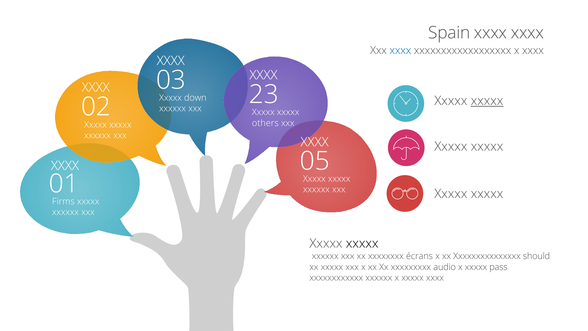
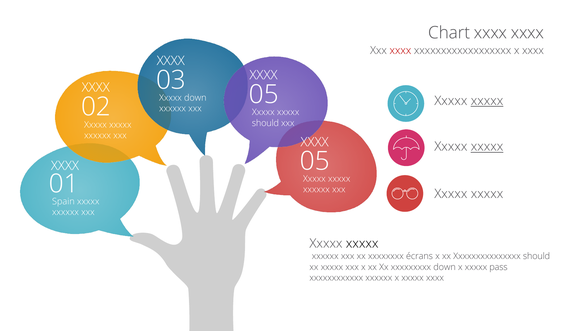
Spain: Spain -> Chart
xxxx at (400, 50) colour: blue -> red
xxxxxx xxx 23: 23 -> 05
others at (265, 123): others -> should
xxxxx at (487, 147) underline: none -> present
Firms: Firms -> Spain
xxxxxxxxx audio: audio -> down
